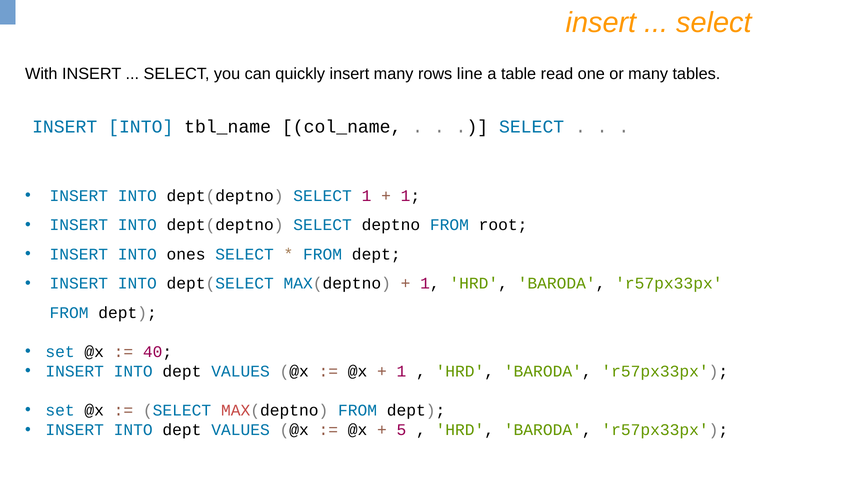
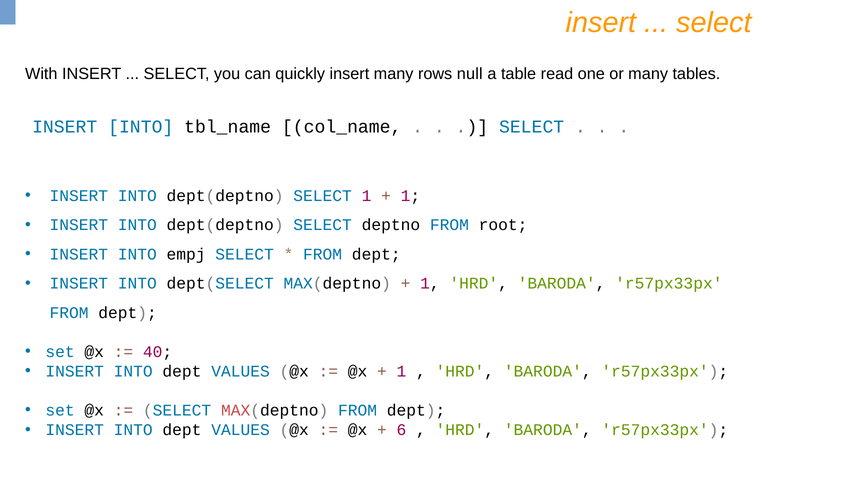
line: line -> null
ones: ones -> empj
5: 5 -> 6
